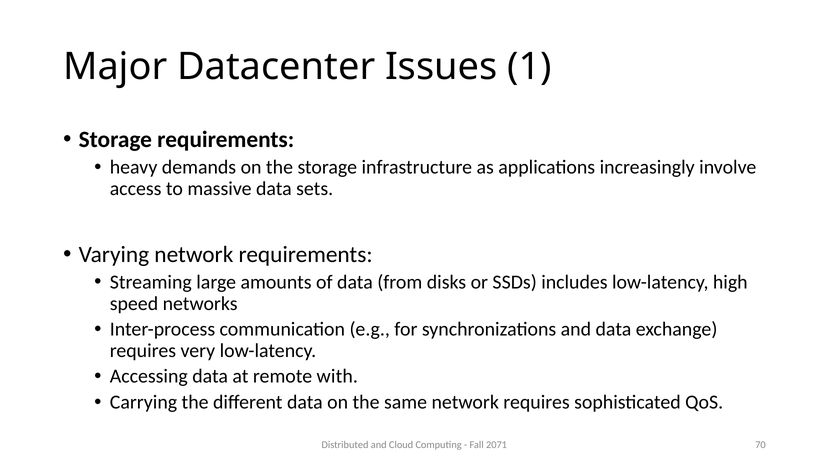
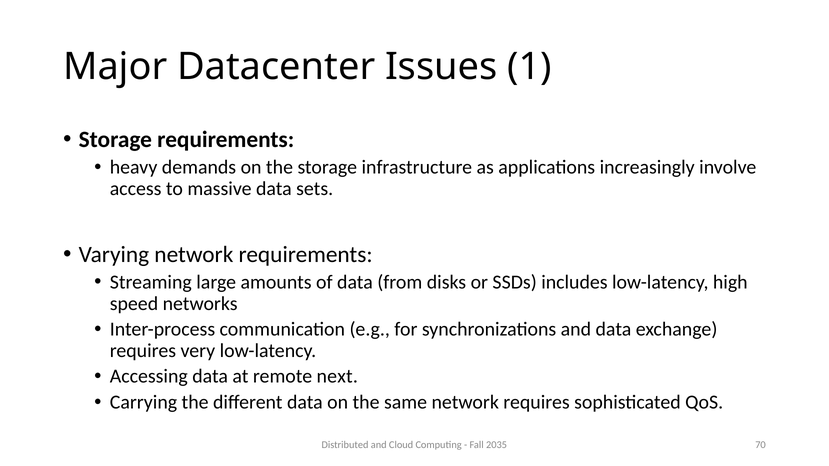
with: with -> next
2071: 2071 -> 2035
